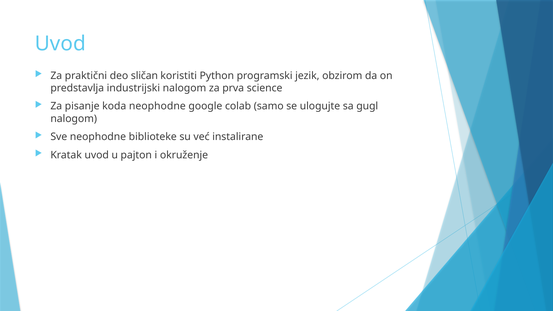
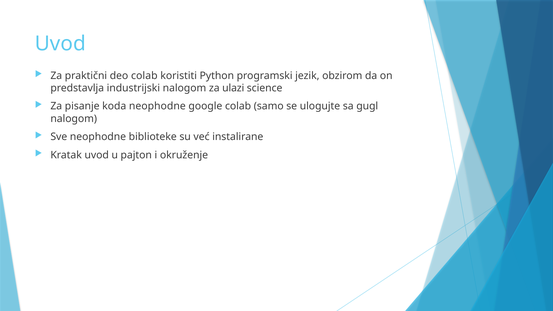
deo sličan: sličan -> colab
prva: prva -> ulazi
